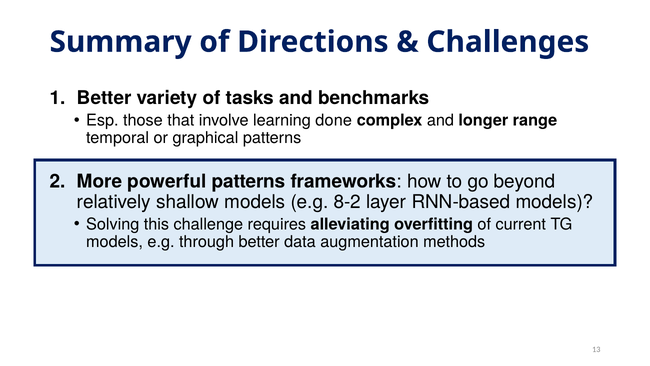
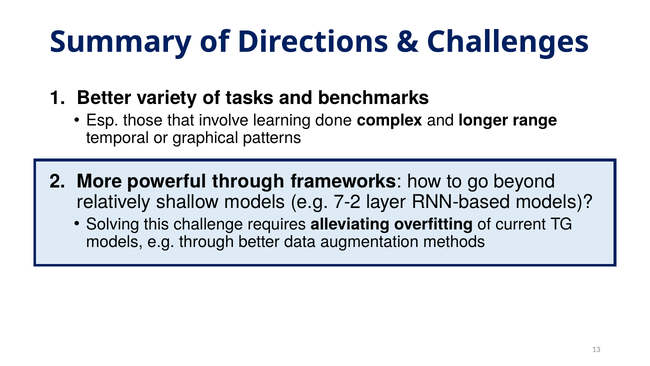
powerful patterns: patterns -> through
8-2: 8-2 -> 7-2
